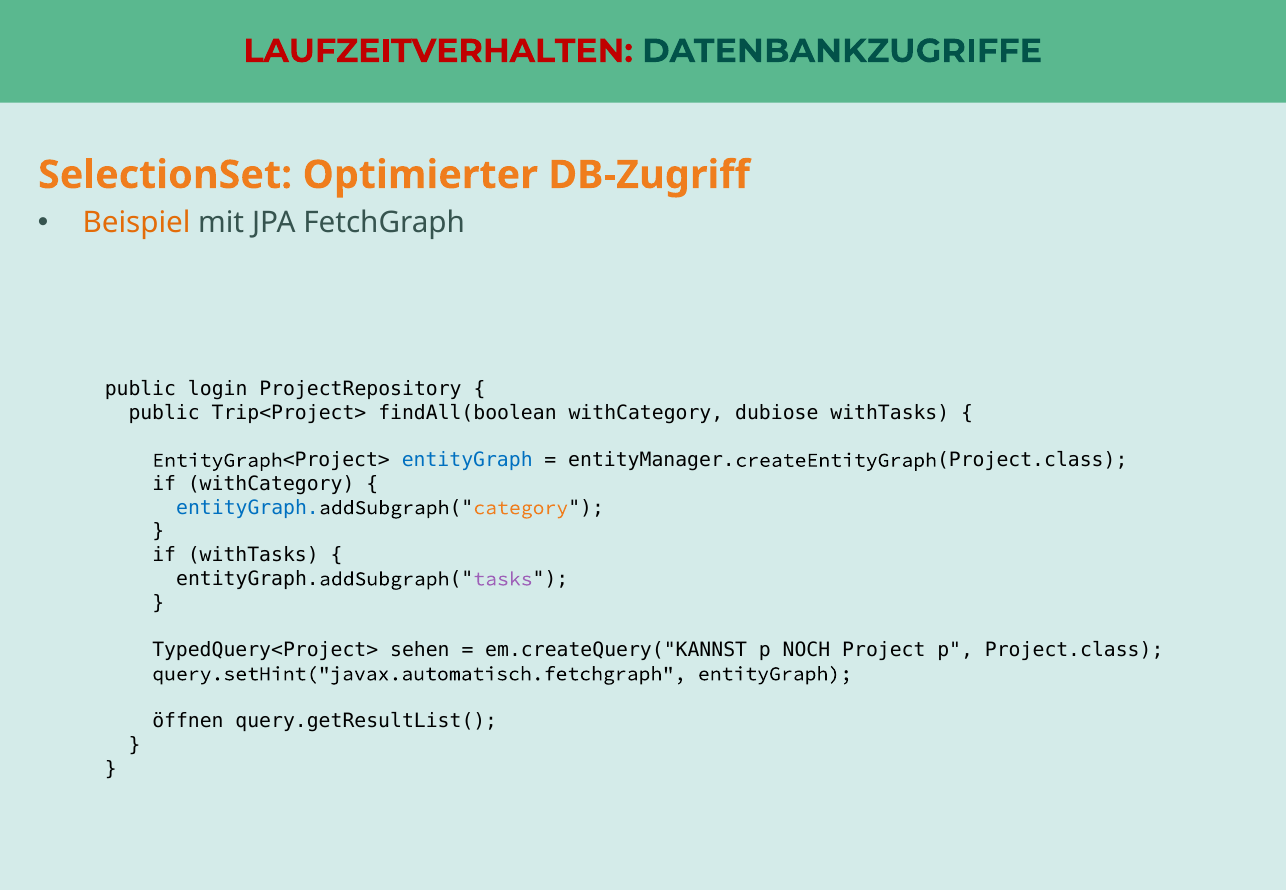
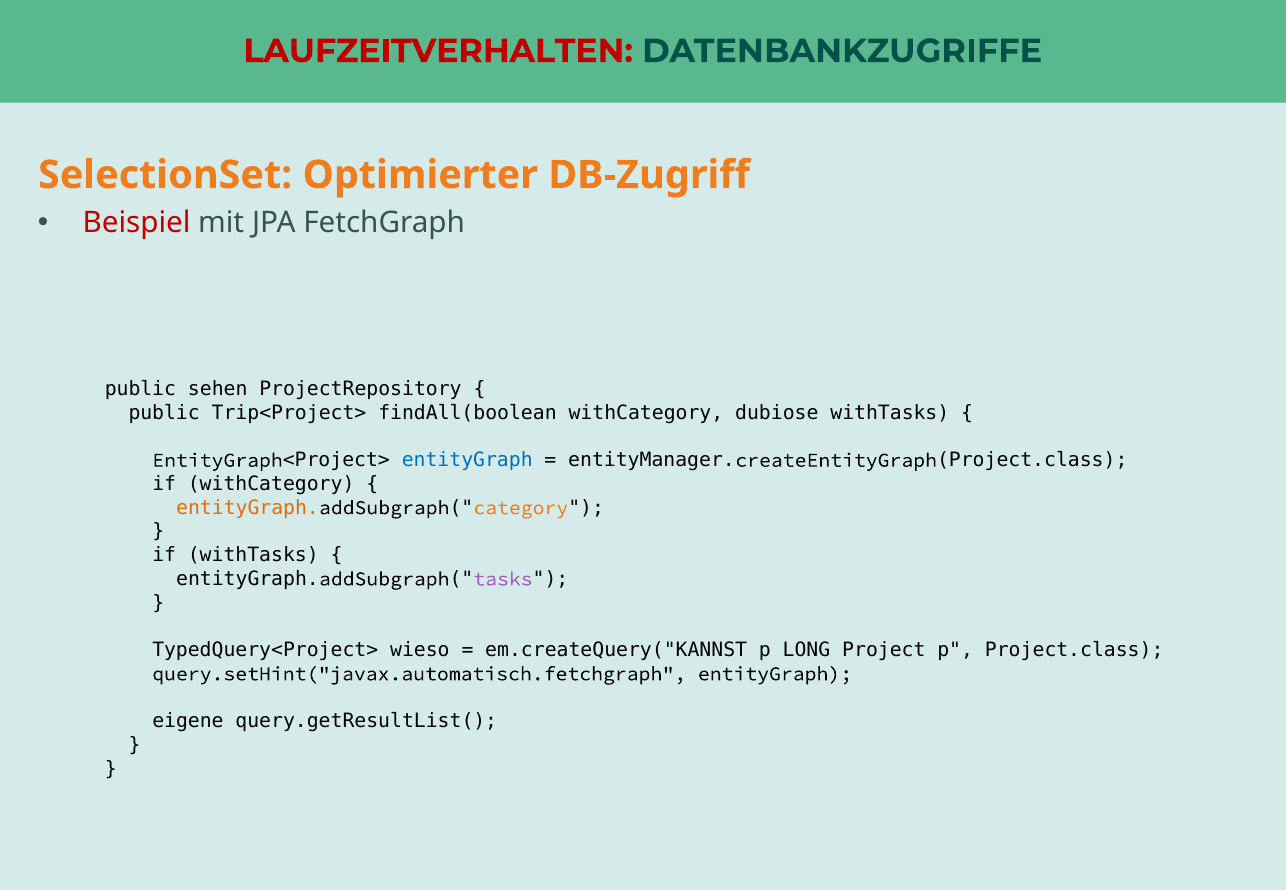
Beispiel colour: orange -> red
login: login -> sehen
entityGraph at (248, 508) colour: blue -> orange
sehen: sehen -> wieso
NOCH: NOCH -> LONG
öffnen: öffnen -> eigene
